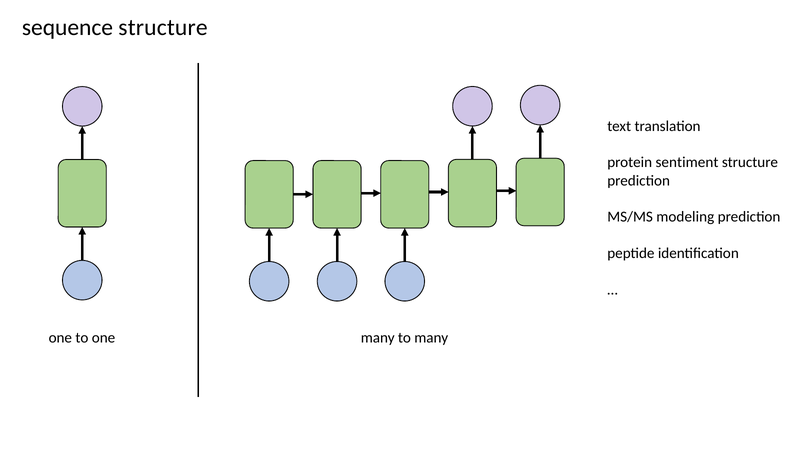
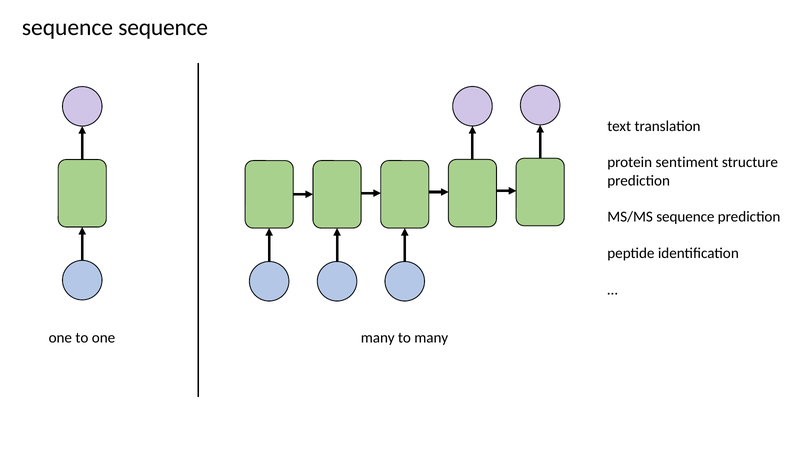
sequence structure: structure -> sequence
MS/MS modeling: modeling -> sequence
